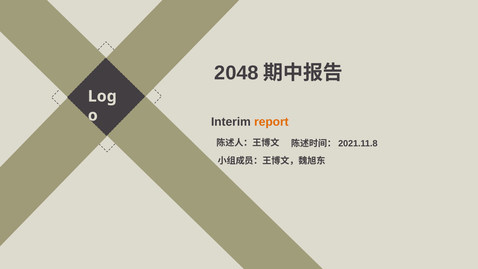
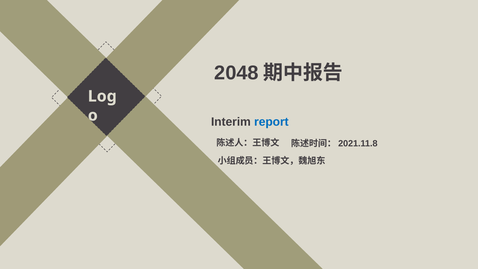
report colour: orange -> blue
